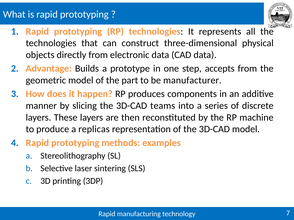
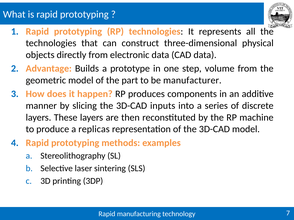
accepts: accepts -> volume
teams: teams -> inputs
